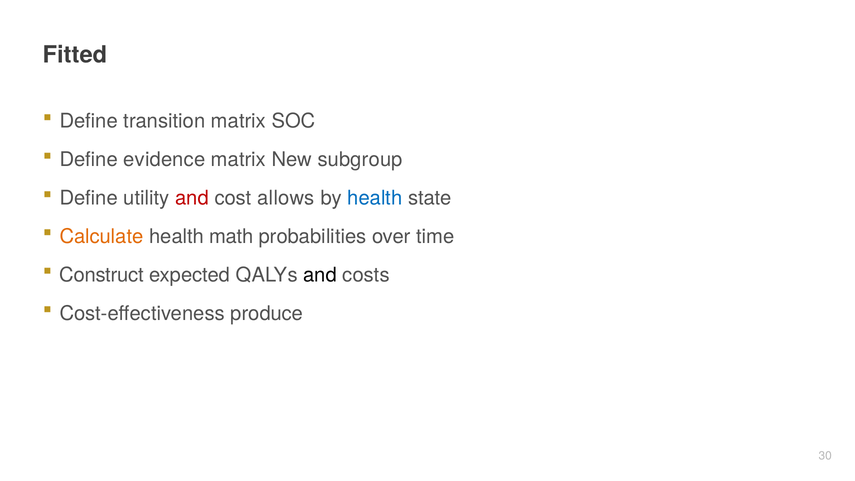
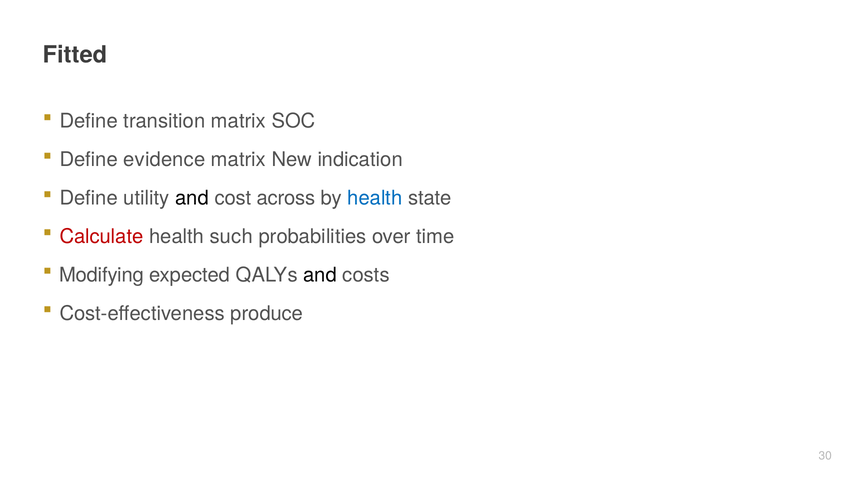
subgroup: subgroup -> indication
and at (192, 198) colour: red -> black
allows: allows -> across
Calculate colour: orange -> red
math: math -> such
Construct: Construct -> Modifying
